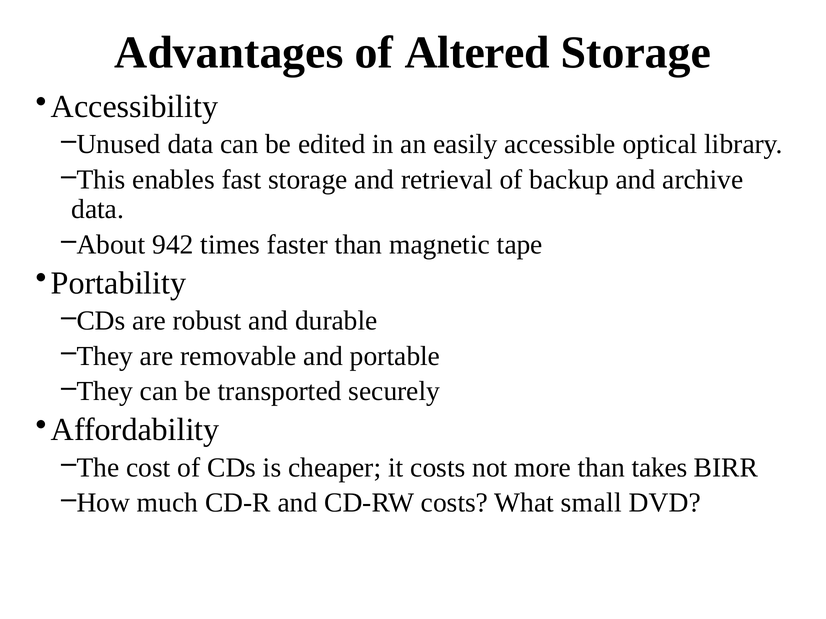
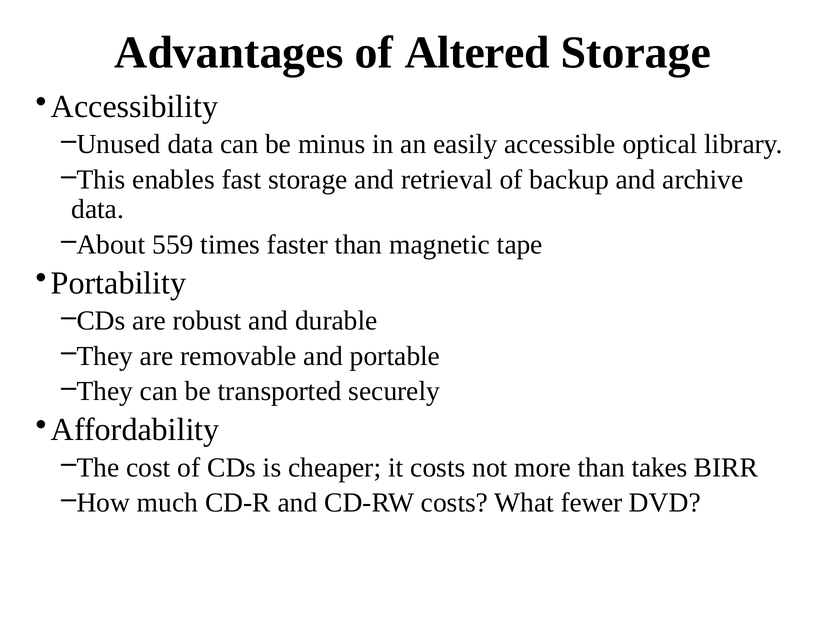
edited: edited -> minus
942: 942 -> 559
small: small -> fewer
